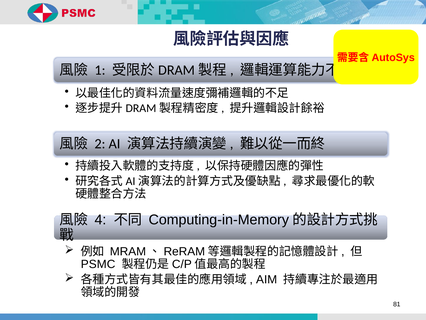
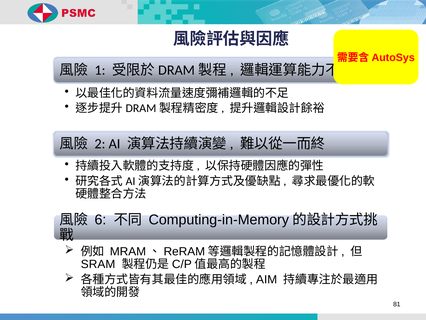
4: 4 -> 6
PSMC: PSMC -> SRAM
